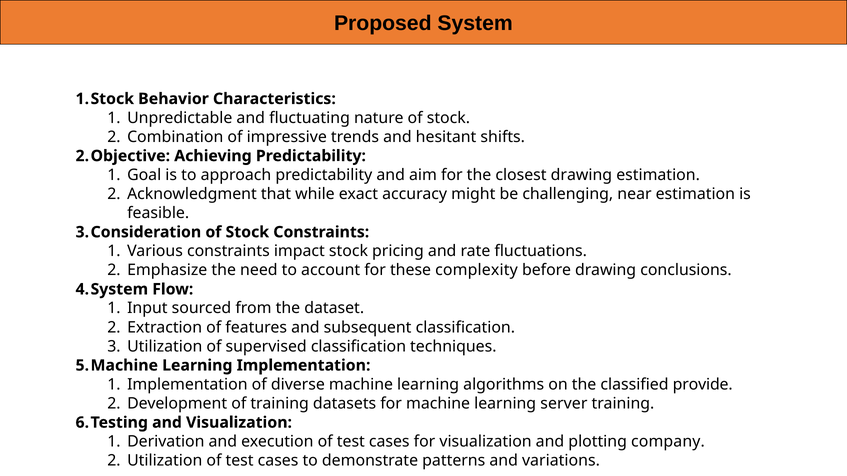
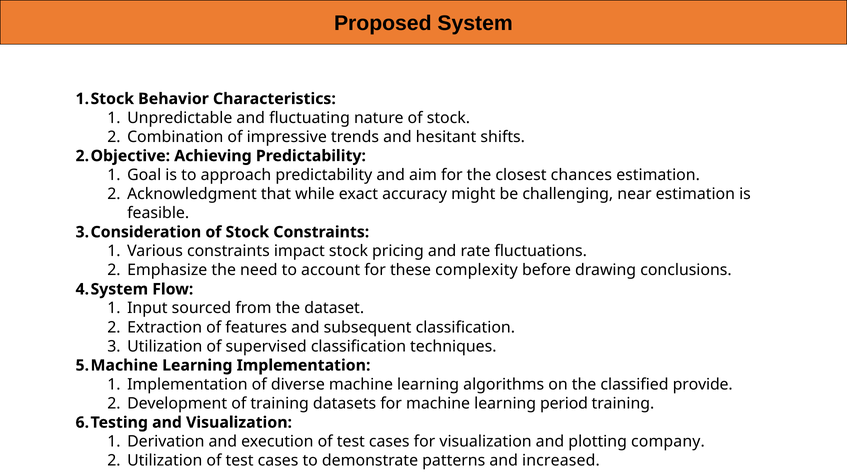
closest drawing: drawing -> chances
server: server -> period
variations: variations -> increased
